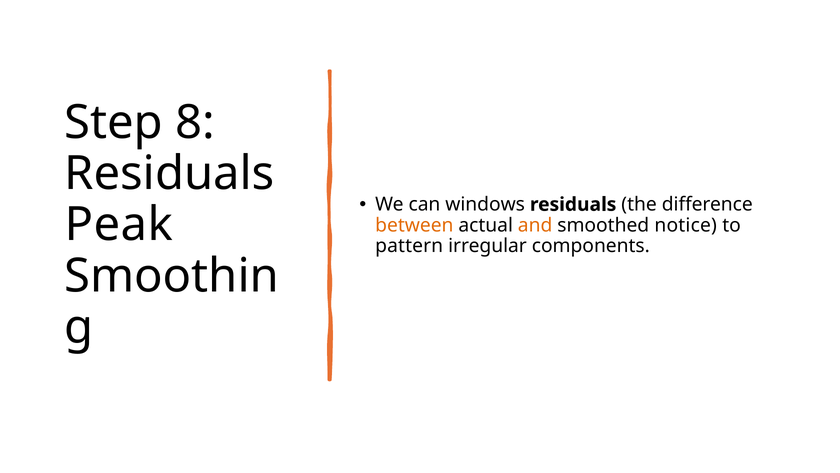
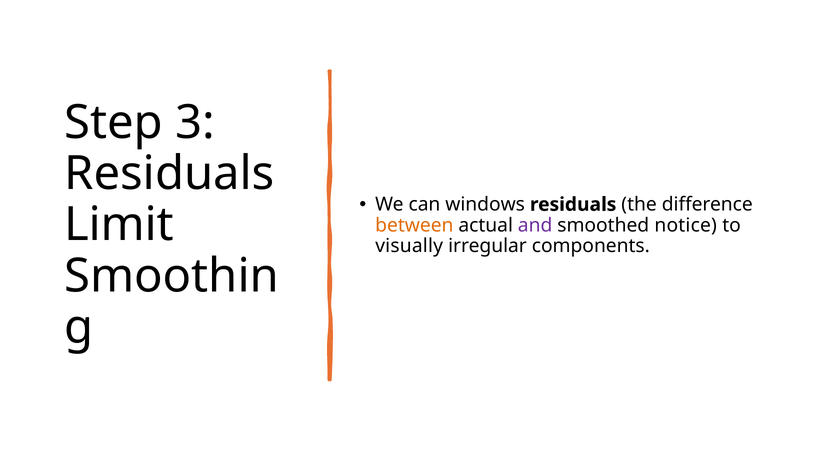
8: 8 -> 3
Peak: Peak -> Limit
and colour: orange -> purple
pattern: pattern -> visually
